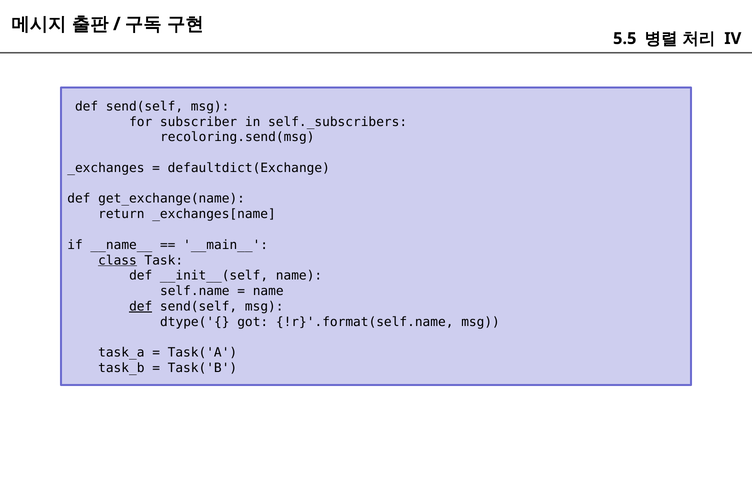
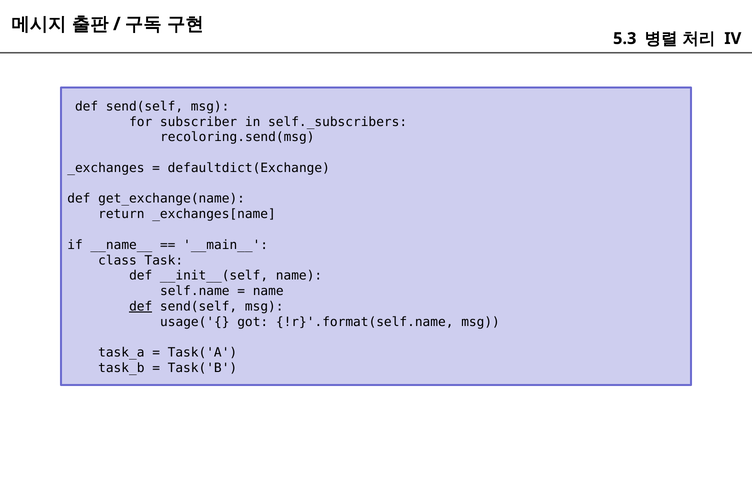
5.5: 5.5 -> 5.3
class underline: present -> none
dtype('{: dtype('{ -> usage('{
